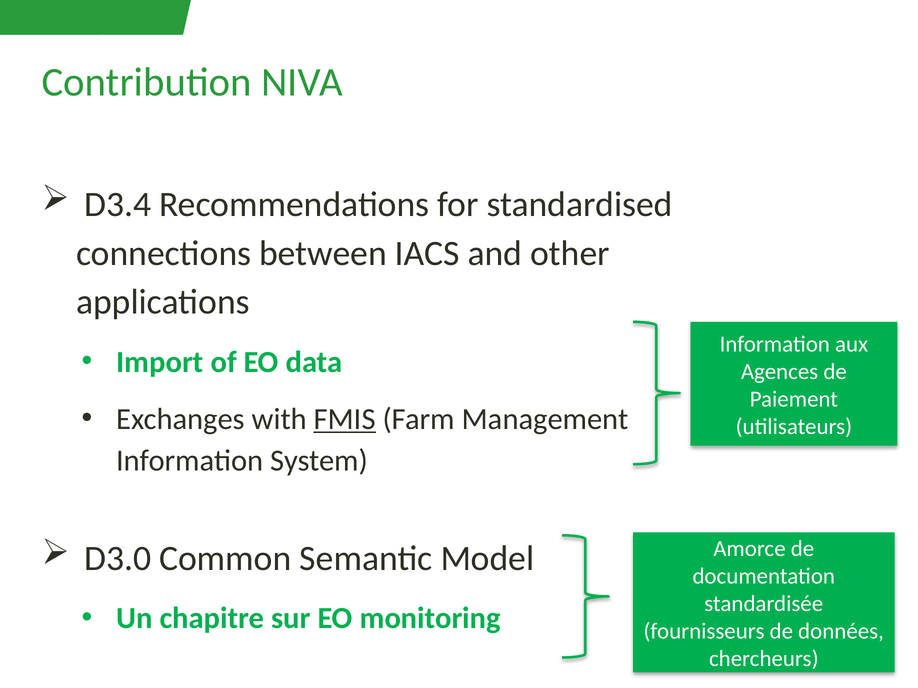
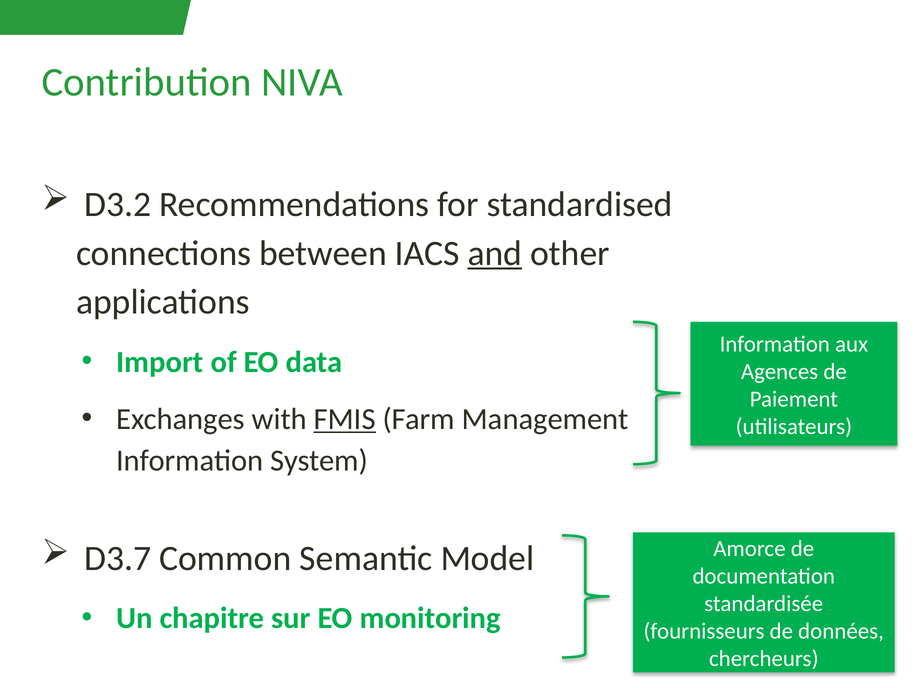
D3.4: D3.4 -> D3.2
and underline: none -> present
D3.0: D3.0 -> D3.7
